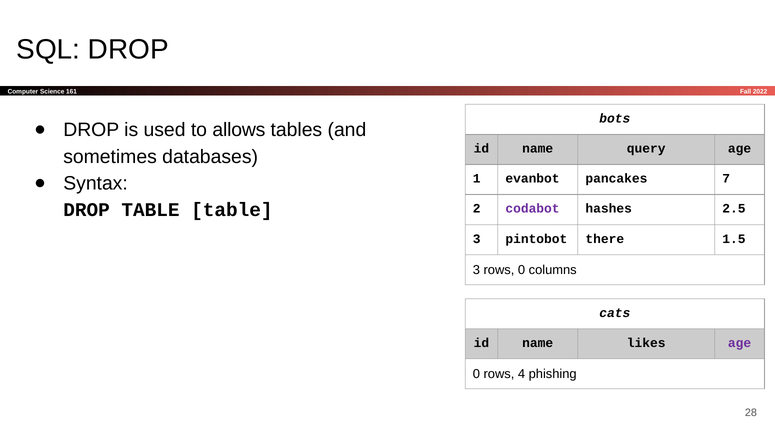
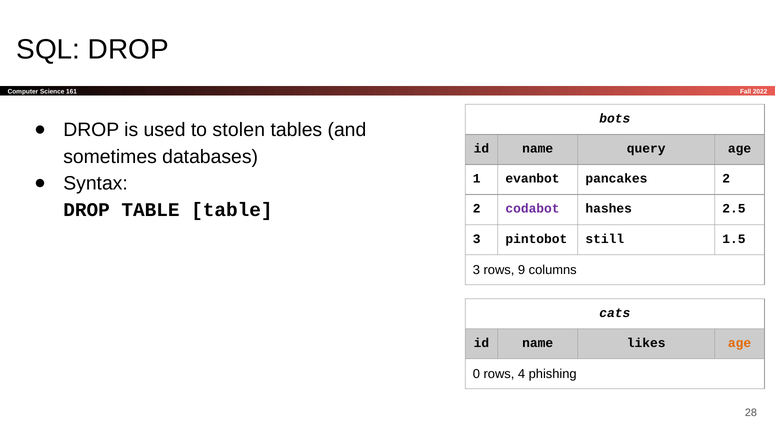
allows: allows -> stolen
pancakes 7: 7 -> 2
there: there -> still
rows 0: 0 -> 9
age at (740, 343) colour: purple -> orange
